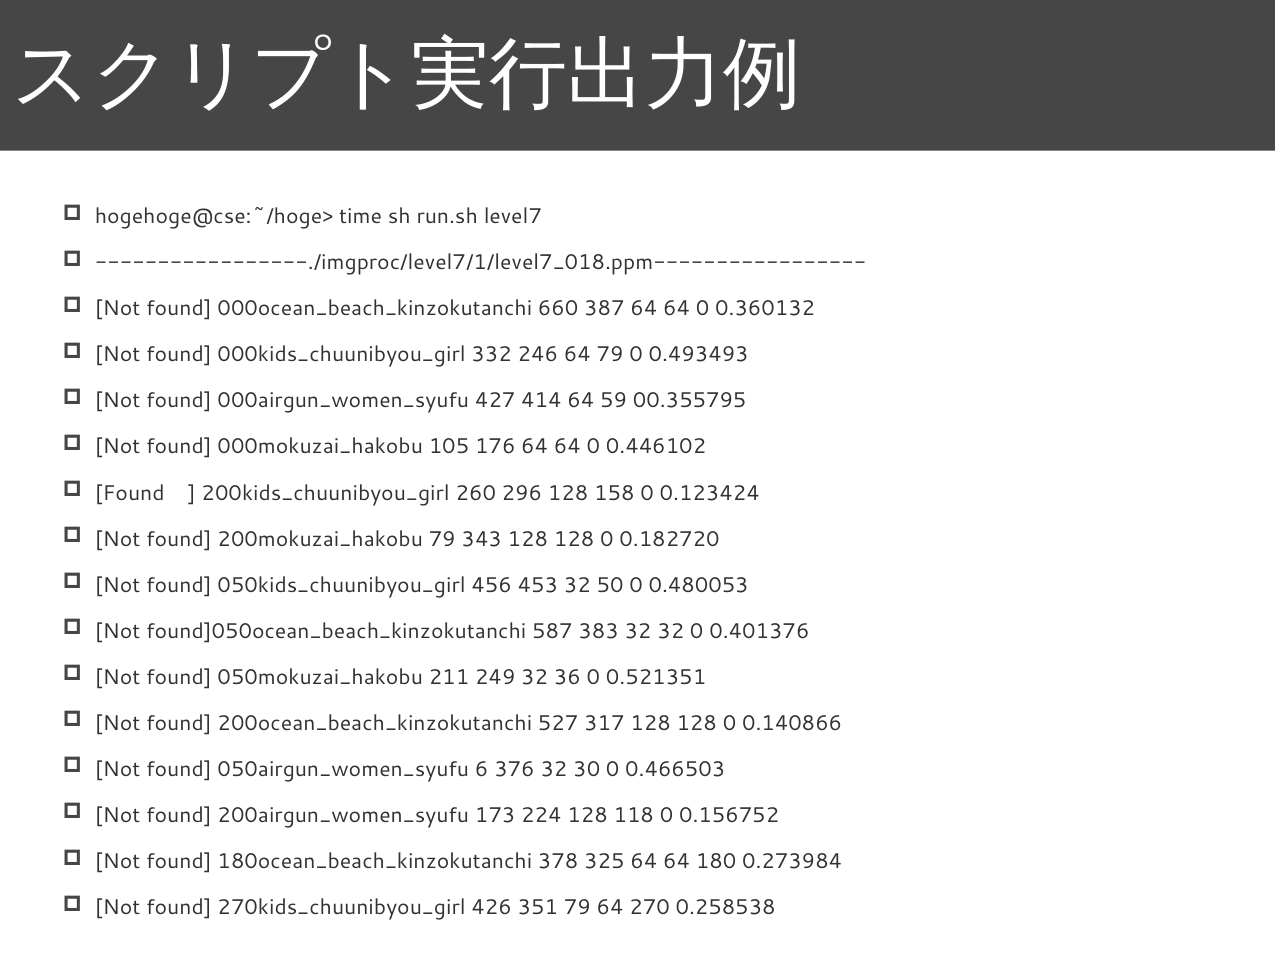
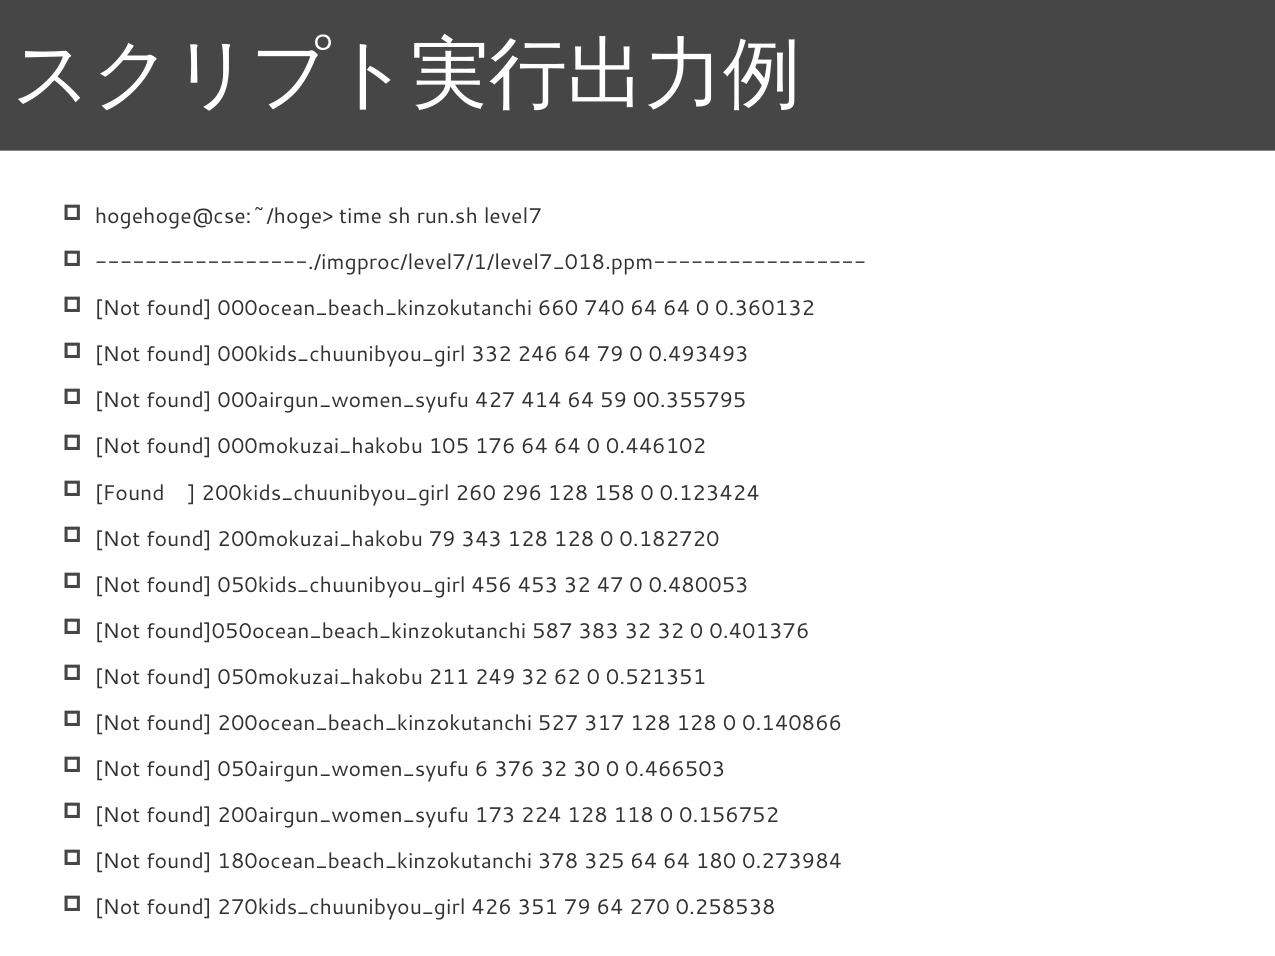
387: 387 -> 740
50: 50 -> 47
36: 36 -> 62
